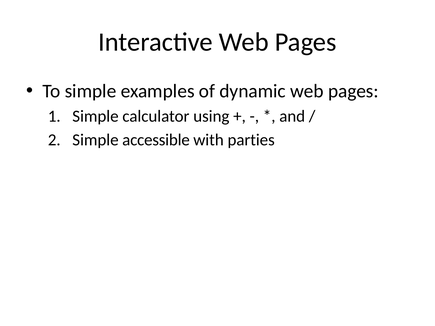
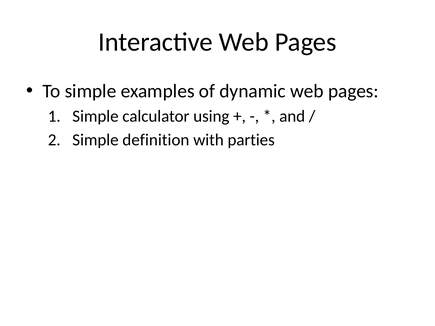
accessible: accessible -> definition
